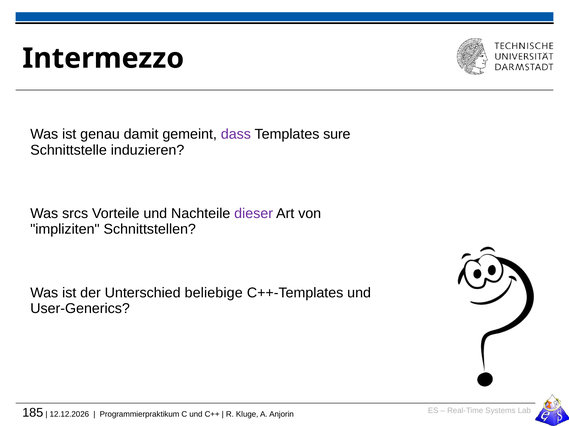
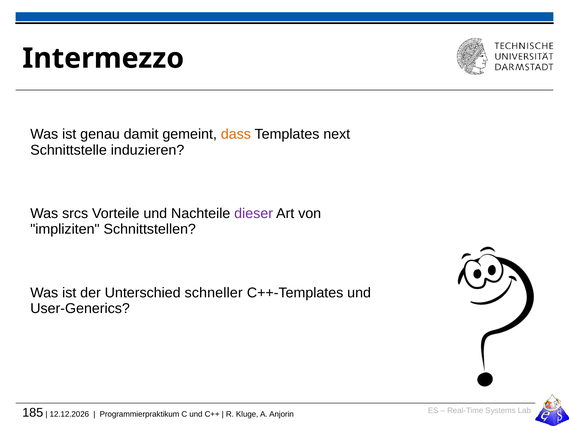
dass colour: purple -> orange
sure: sure -> next
beliebige: beliebige -> schneller
